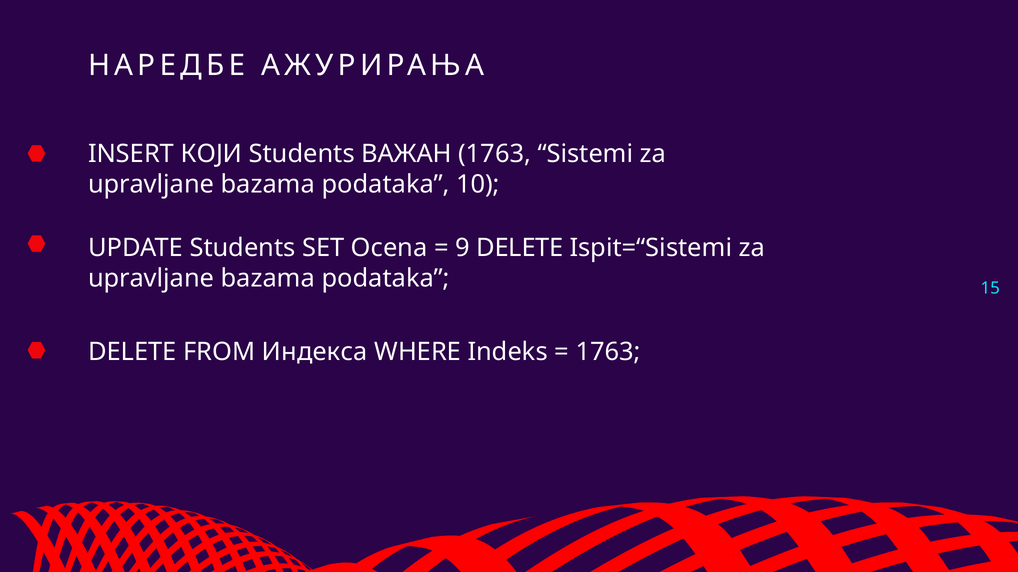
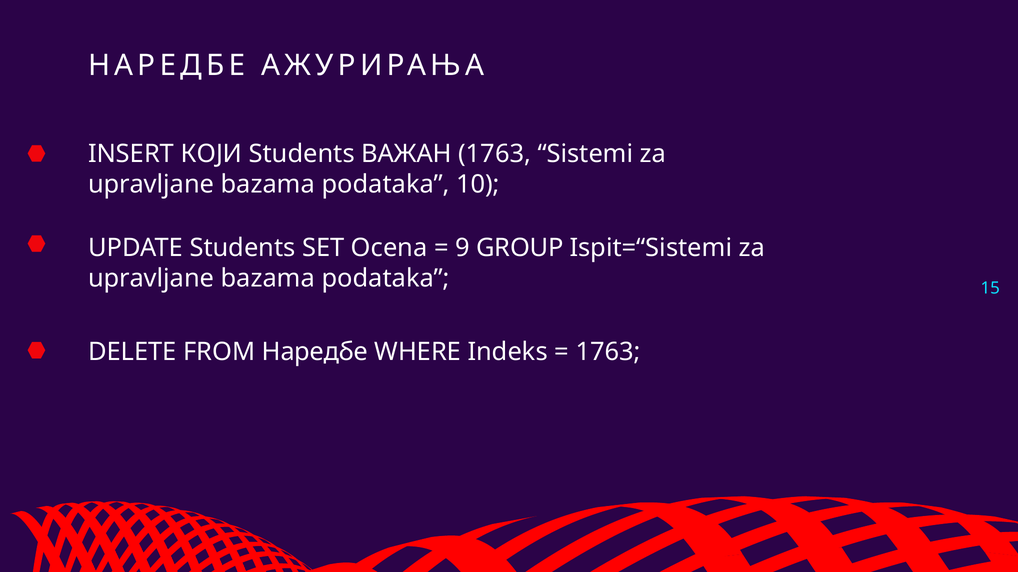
9 DELETE: DELETE -> GROUP
FROM Индекса: Индекса -> Наредбе
